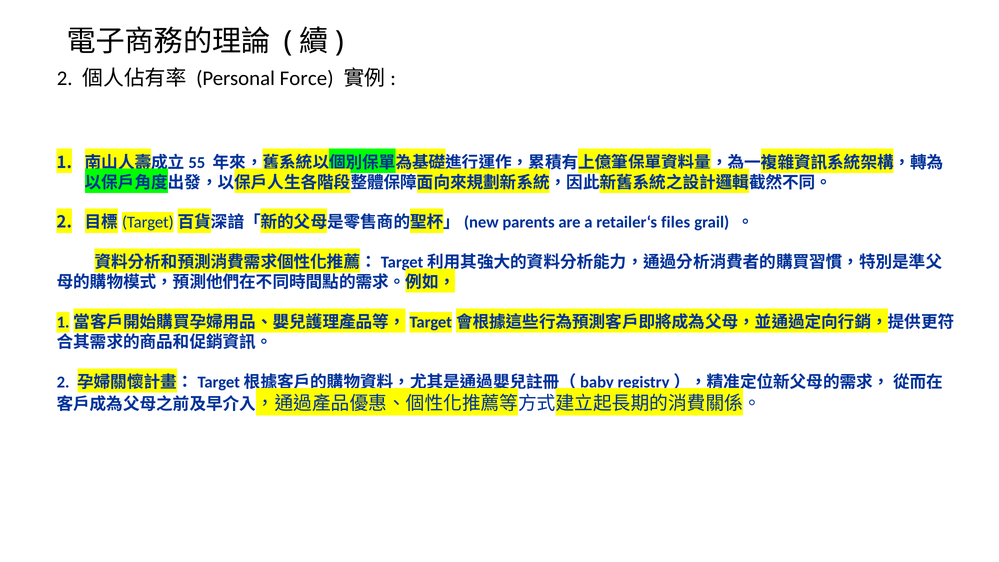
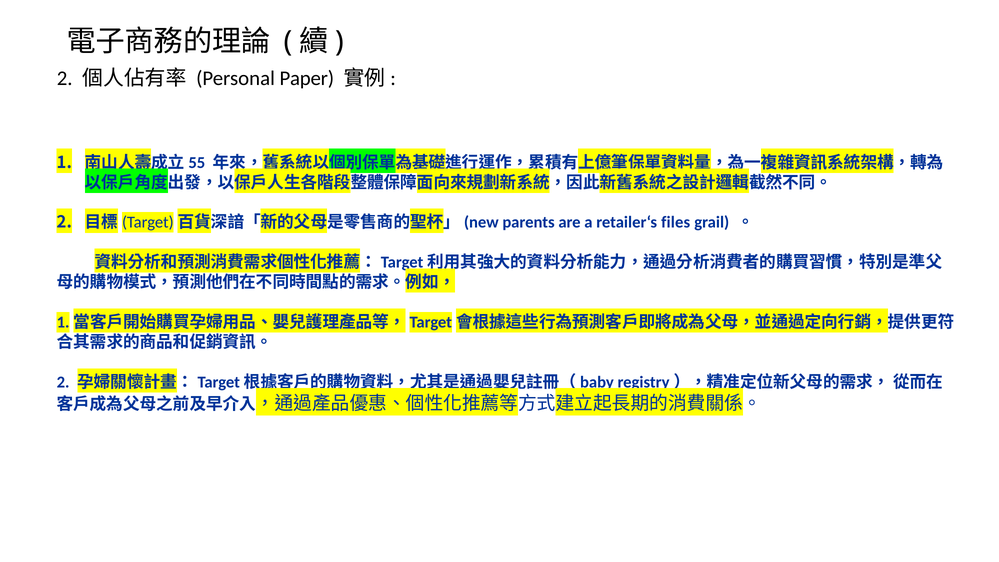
Force: Force -> Paper
